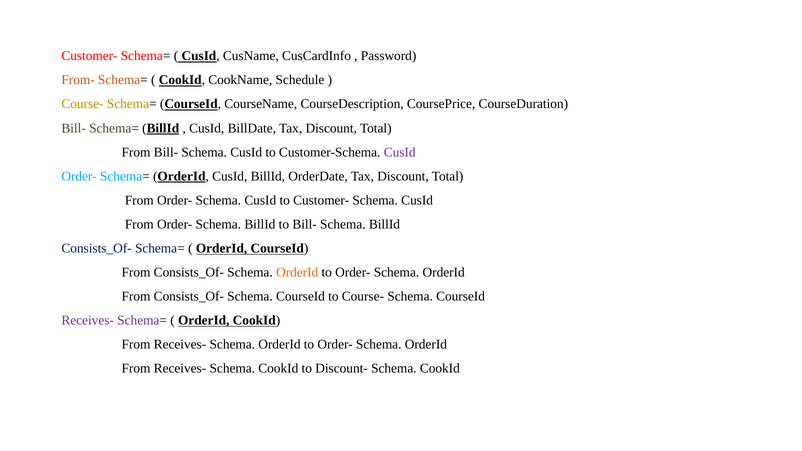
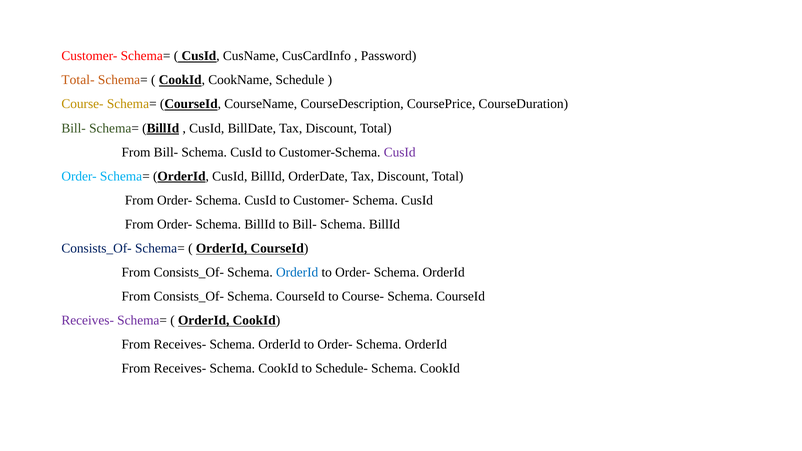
From-: From- -> Total-
OrderId at (297, 272) colour: orange -> blue
Discount-: Discount- -> Schedule-
